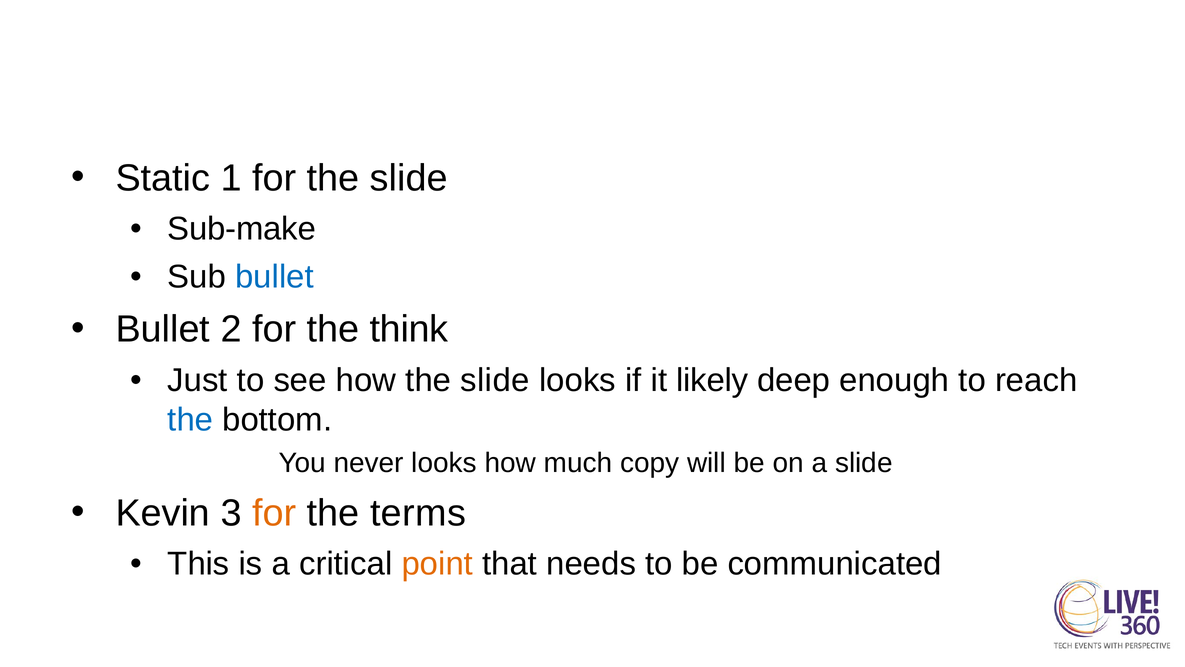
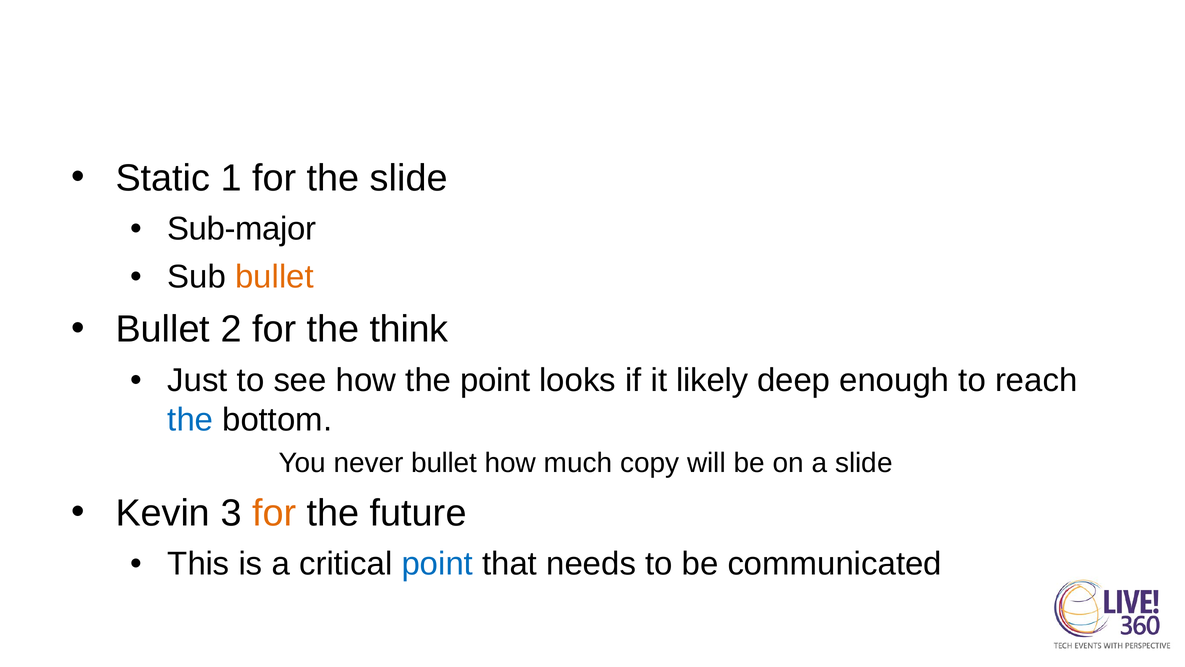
Sub-make: Sub-make -> Sub-major
bullet at (274, 277) colour: blue -> orange
how the slide: slide -> point
never looks: looks -> bullet
terms: terms -> future
point at (437, 564) colour: orange -> blue
